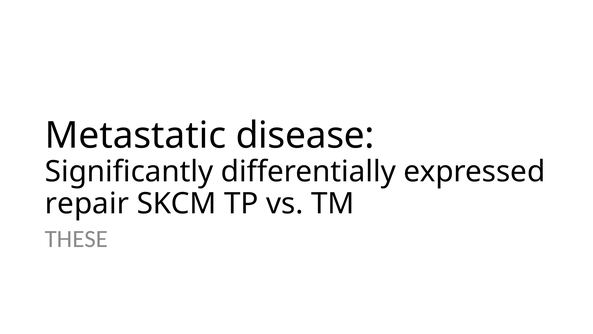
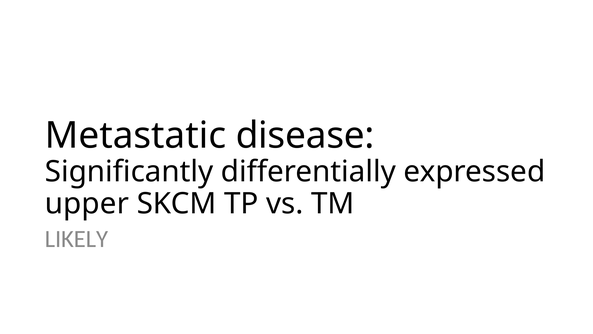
repair: repair -> upper
THESE: THESE -> LIKELY
